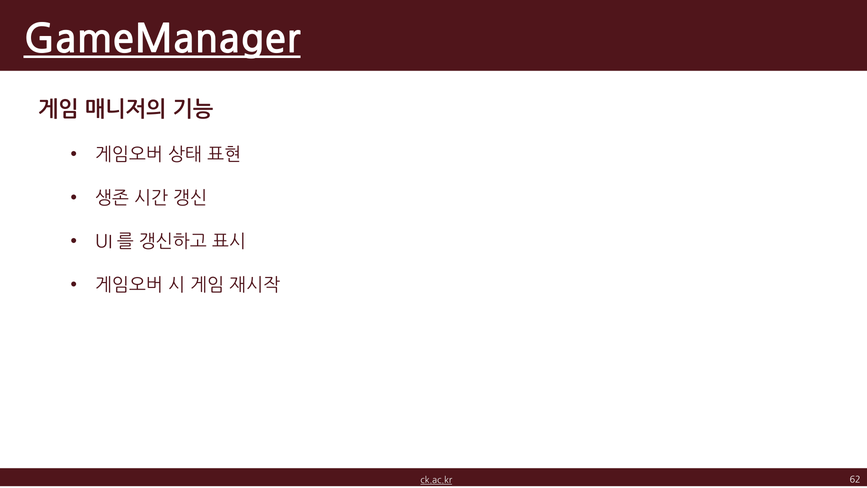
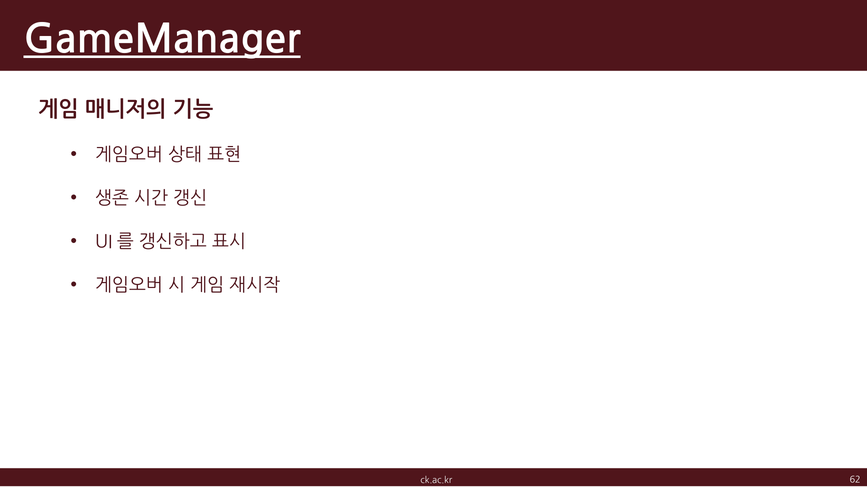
ck.ac.kr underline: present -> none
